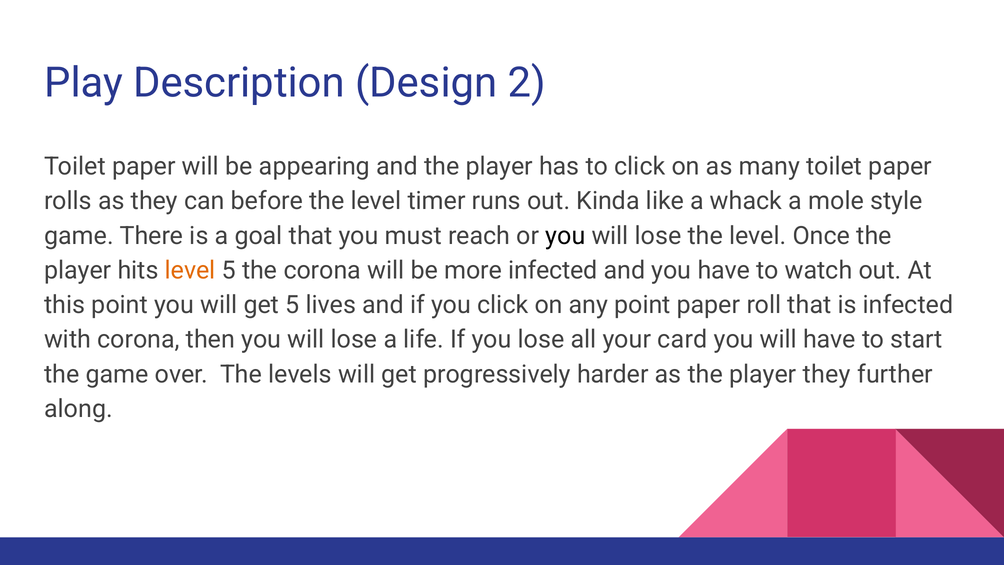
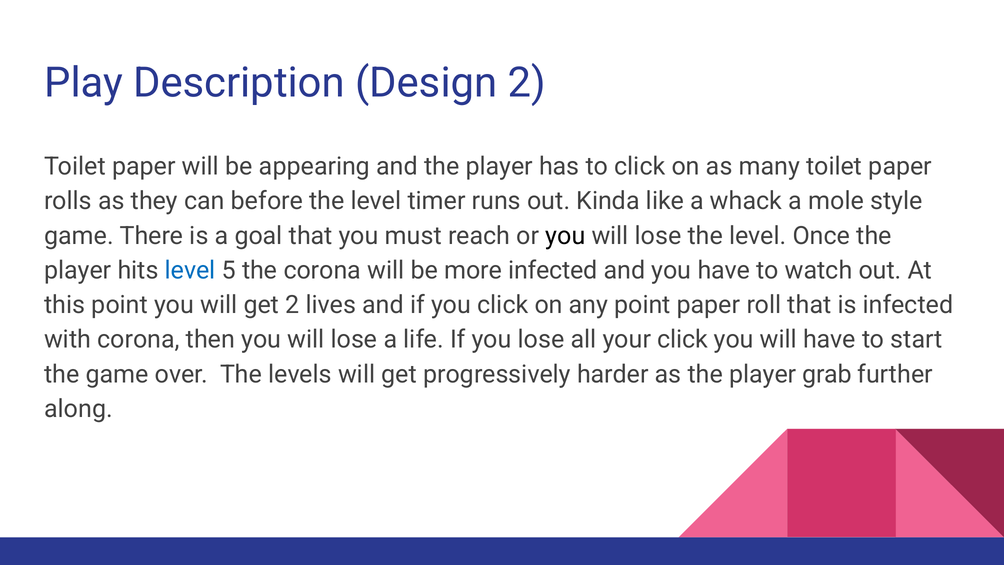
level at (190, 270) colour: orange -> blue
get 5: 5 -> 2
your card: card -> click
player they: they -> grab
